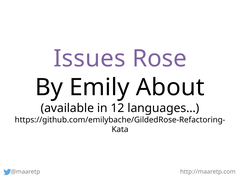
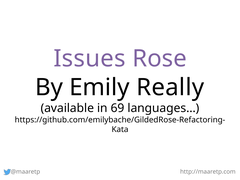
About: About -> Really
12: 12 -> 69
